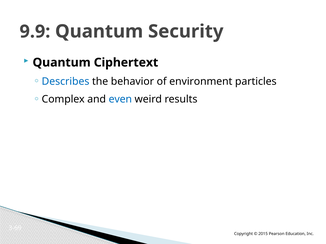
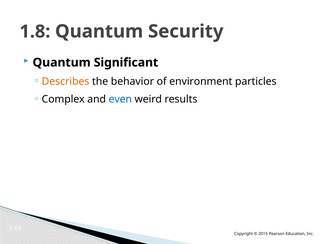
9.9: 9.9 -> 1.8
Ciphertext: Ciphertext -> Significant
Describes colour: blue -> orange
